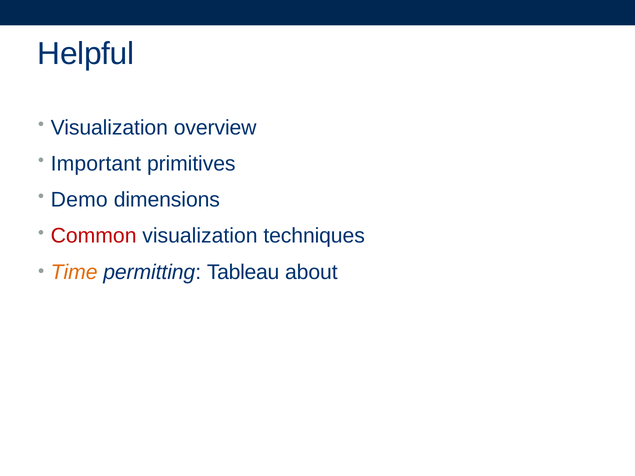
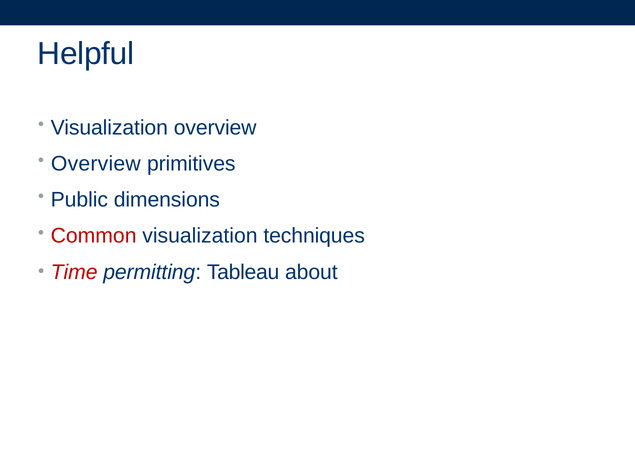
Important at (96, 164): Important -> Overview
Demo: Demo -> Public
Time colour: orange -> red
